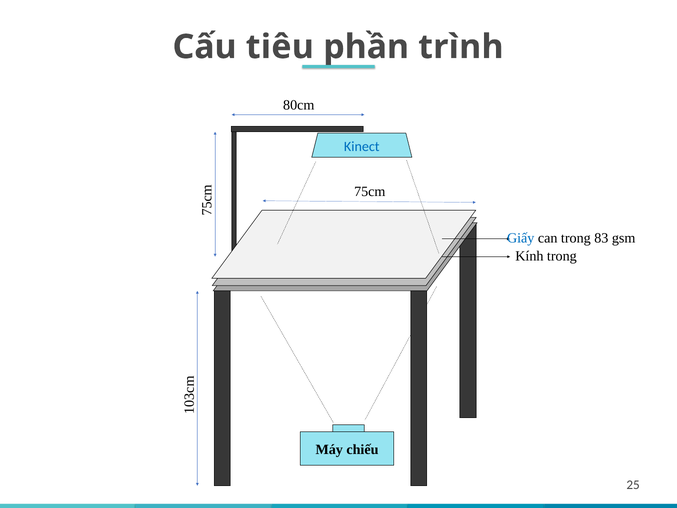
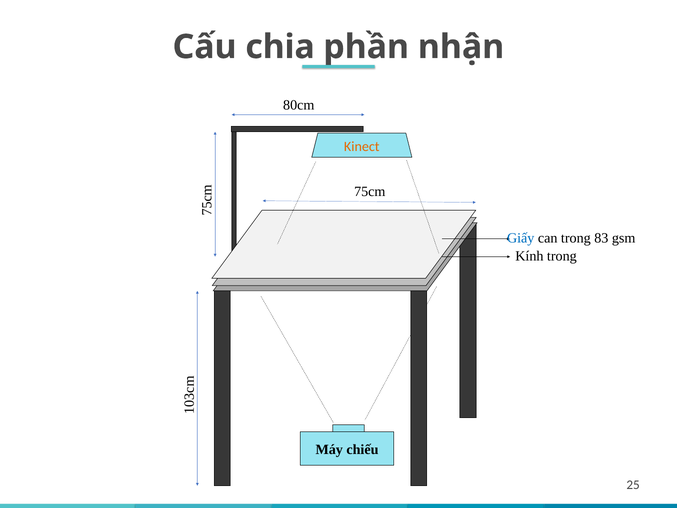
tiêu: tiêu -> chia
trình: trình -> nhận
Kinect colour: blue -> orange
